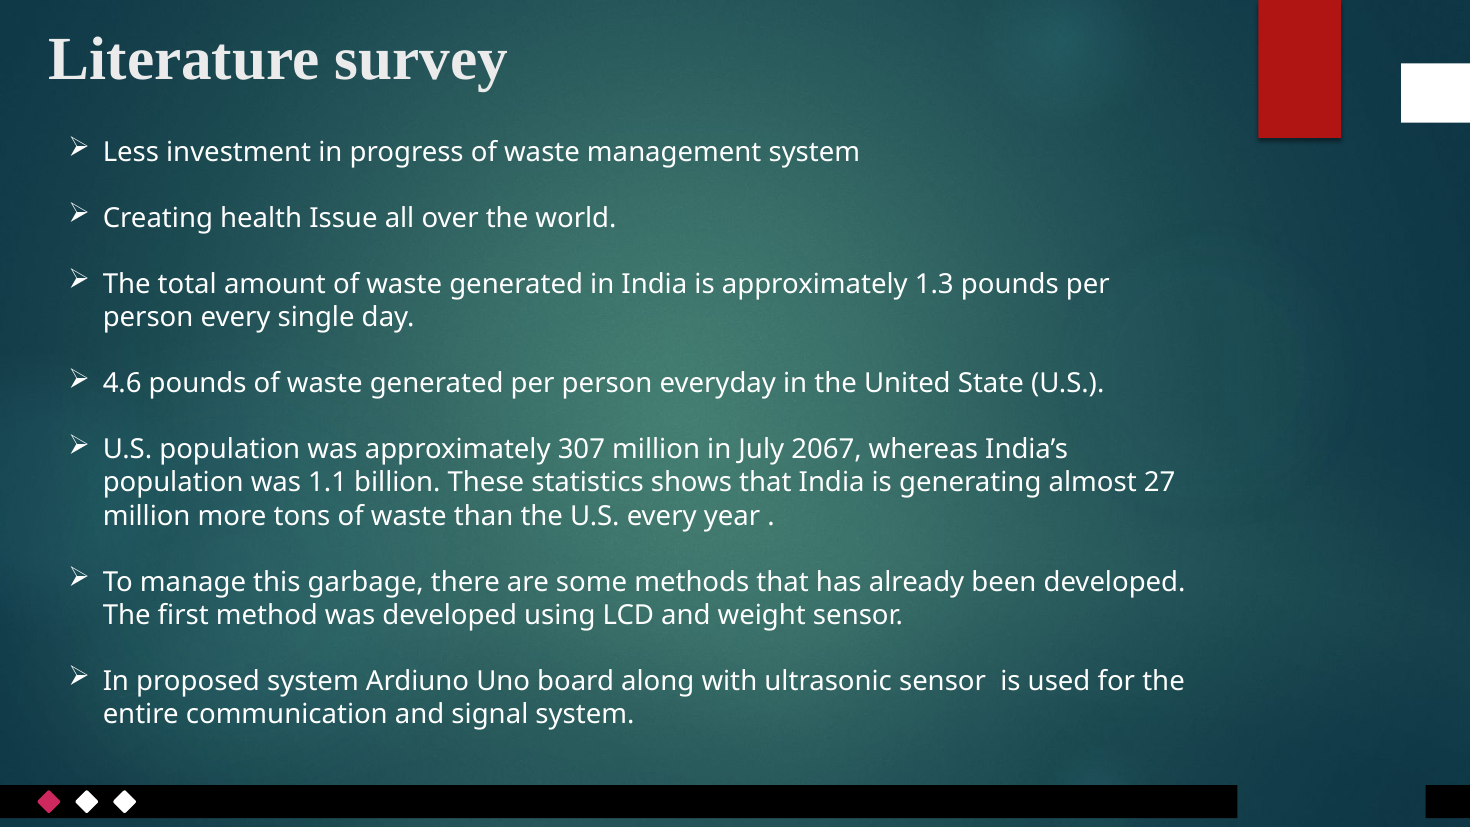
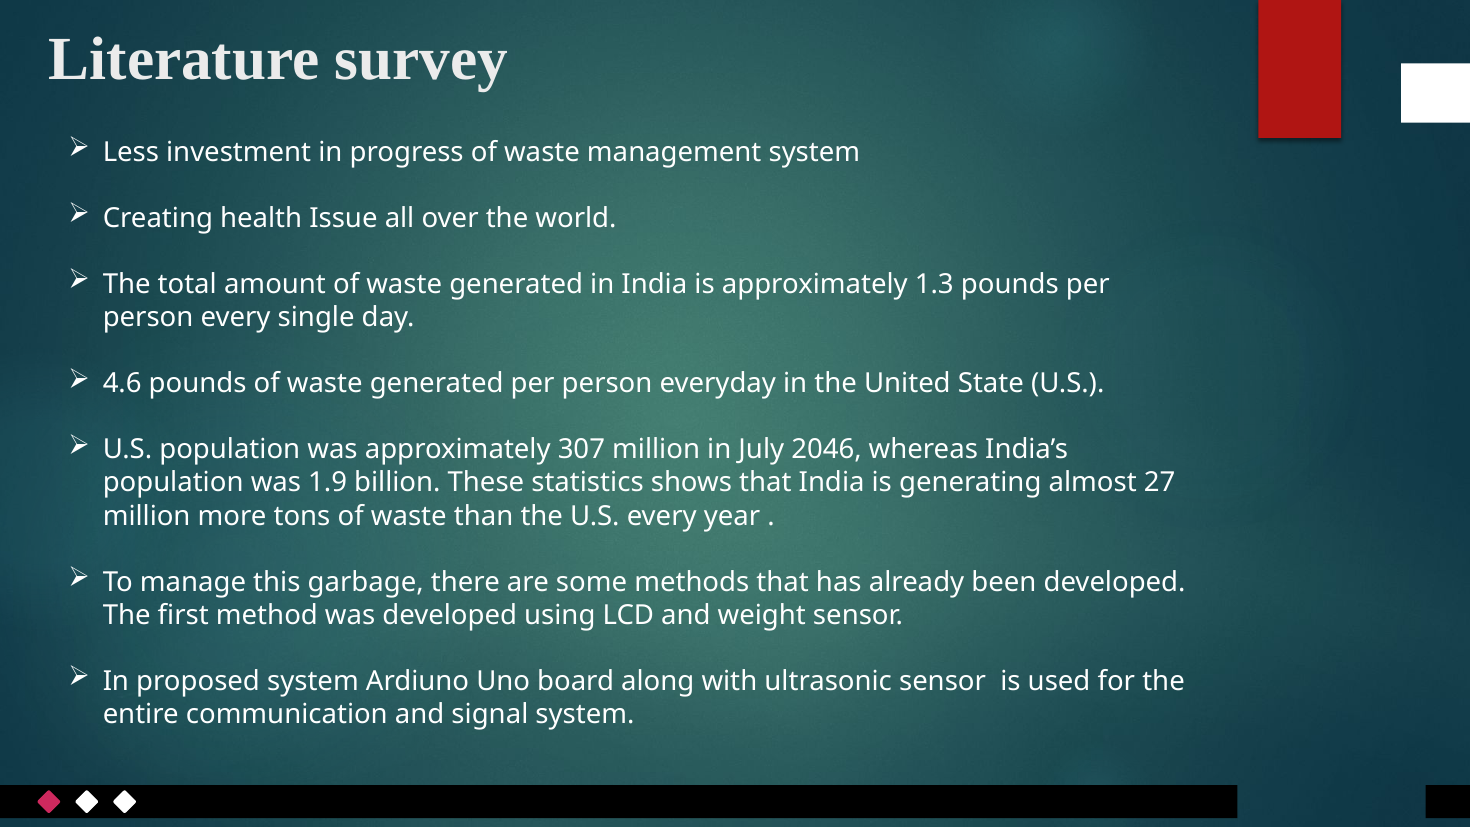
2067: 2067 -> 2046
1.1: 1.1 -> 1.9
